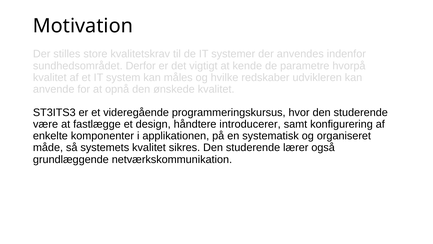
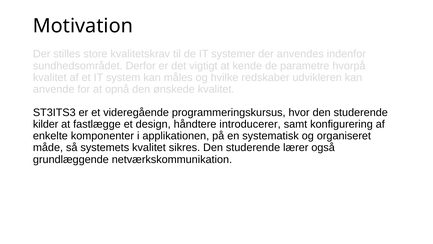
være: være -> kilder
